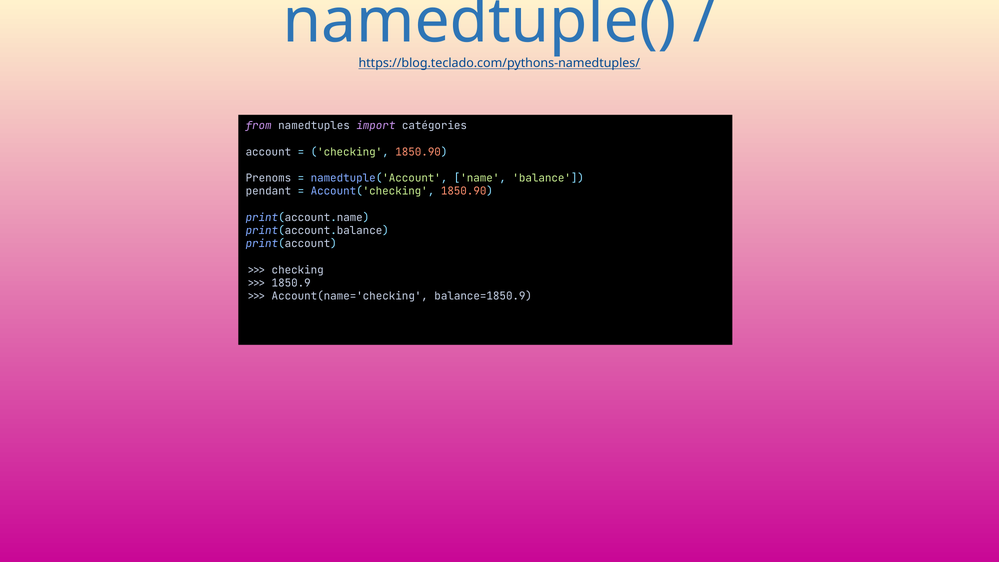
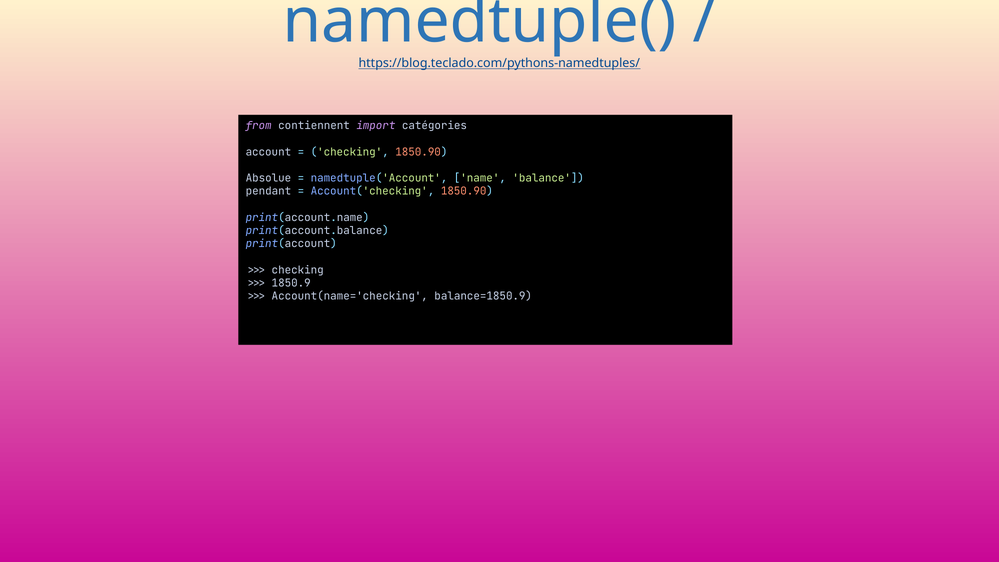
namedtuples: namedtuples -> contiennent
Prenoms: Prenoms -> Absolue
